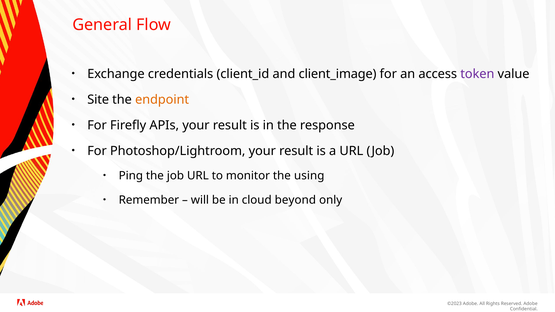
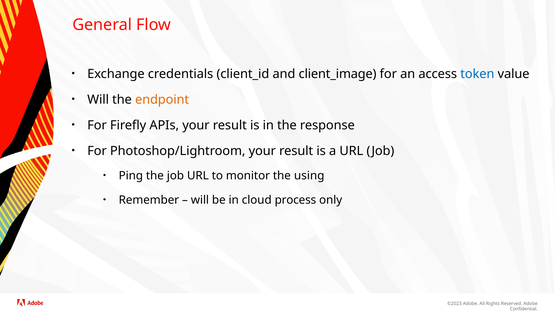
token colour: purple -> blue
Site at (98, 100): Site -> Will
beyond: beyond -> process
